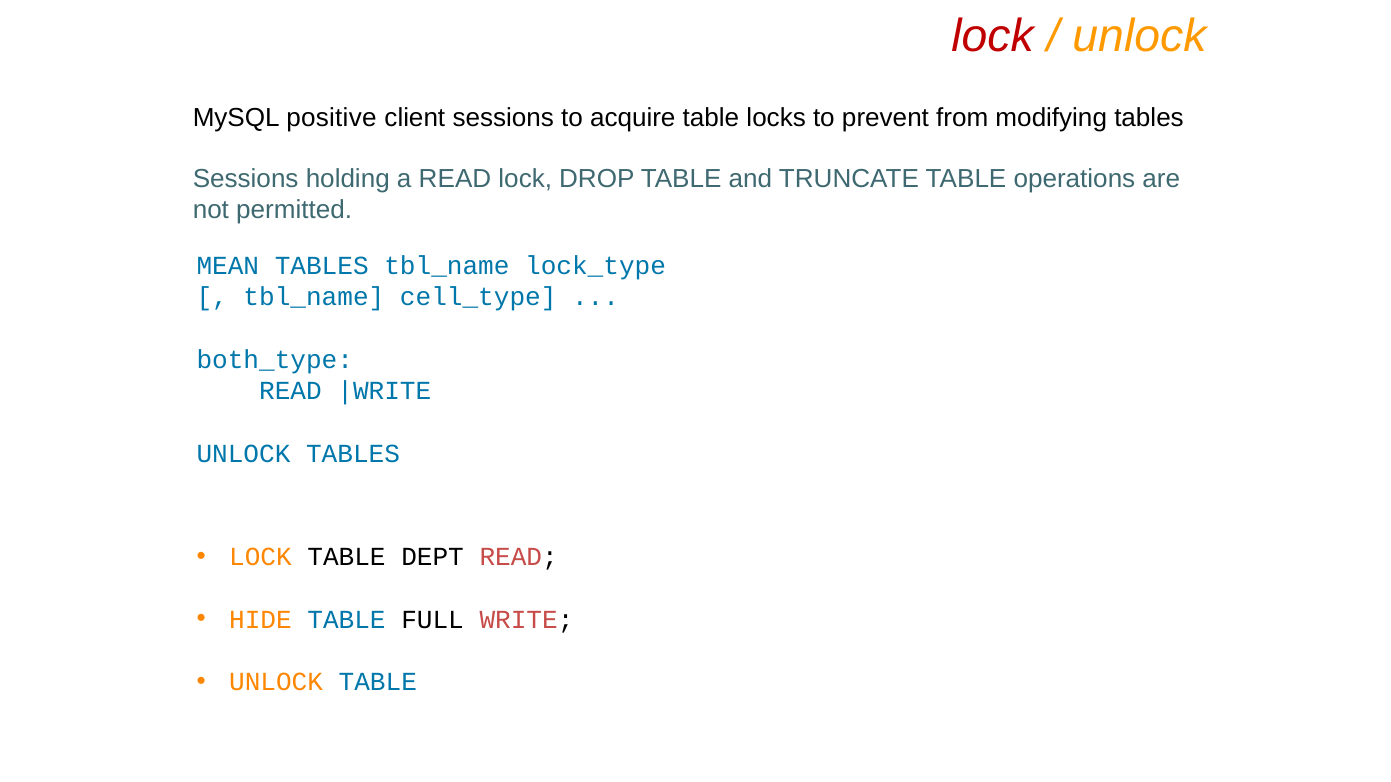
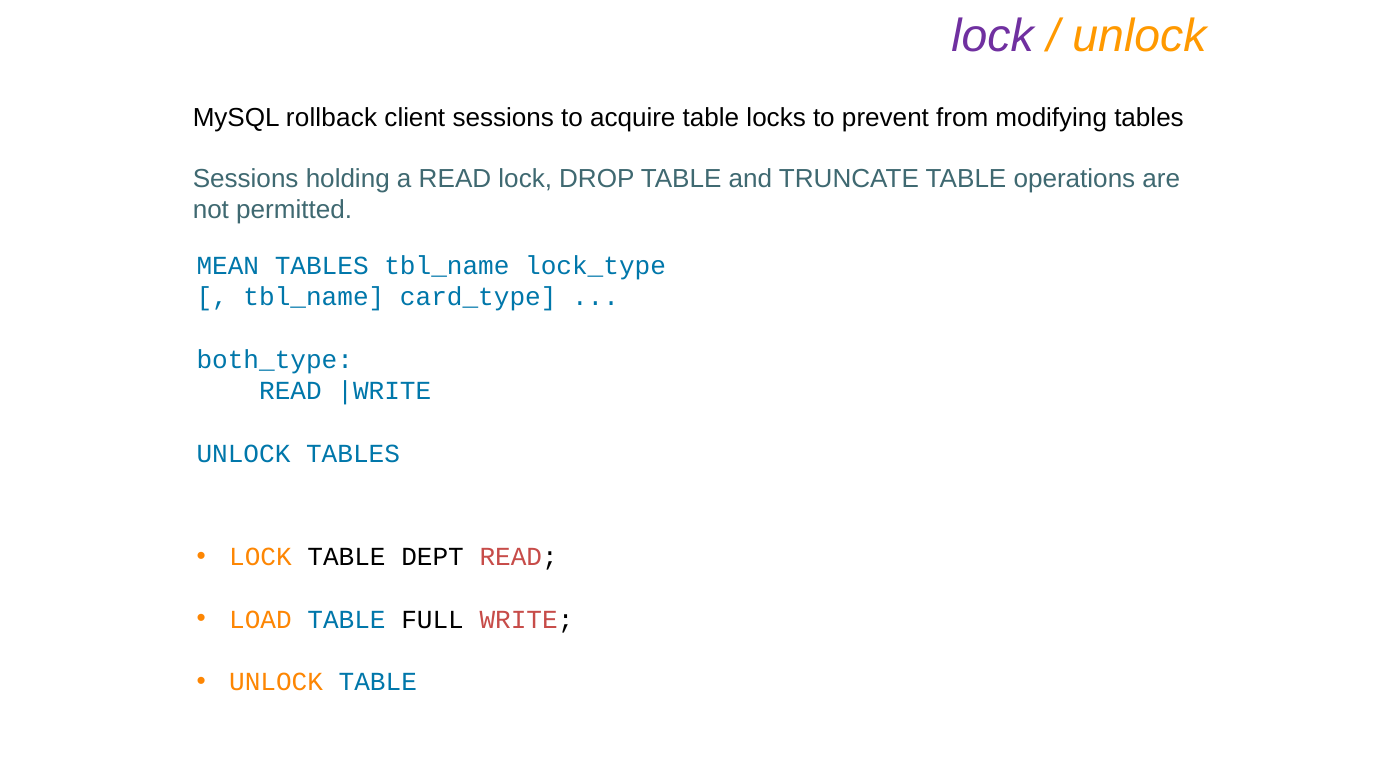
lock at (993, 36) colour: red -> purple
positive: positive -> rollback
cell_type: cell_type -> card_type
HIDE: HIDE -> LOAD
